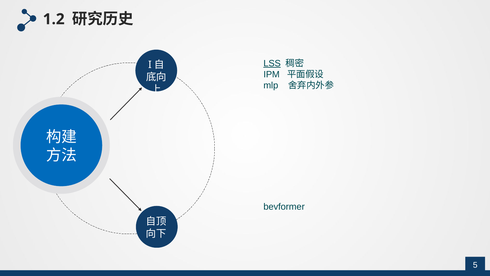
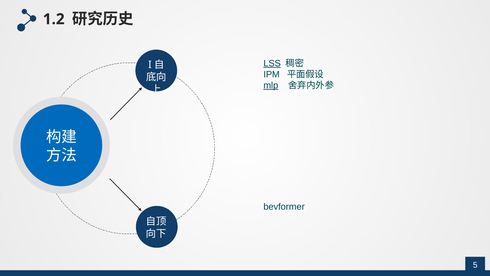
mlp underline: none -> present
